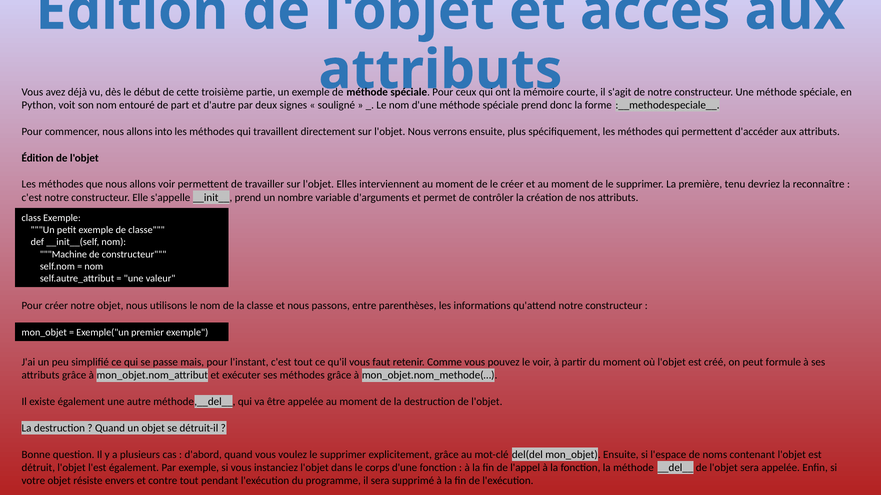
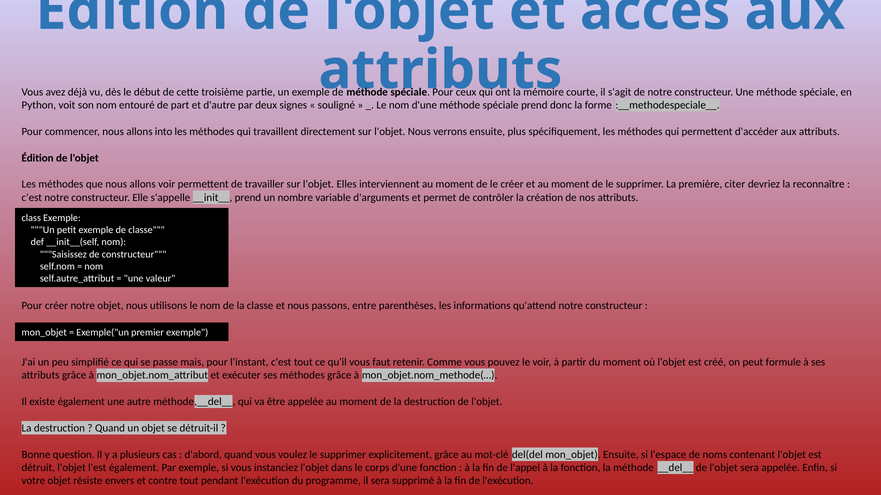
tenu: tenu -> citer
Machine: Machine -> Saisissez
